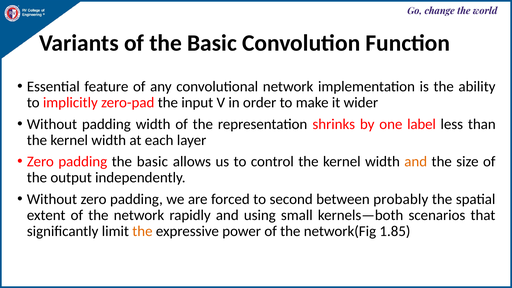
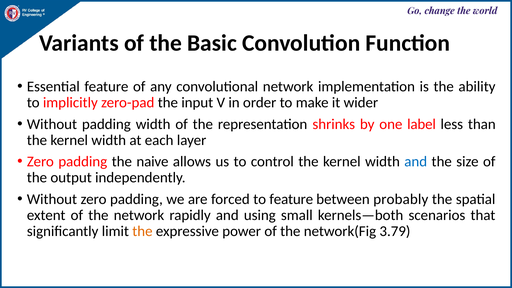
padding the basic: basic -> naive
and at (416, 162) colour: orange -> blue
to second: second -> feature
1.85: 1.85 -> 3.79
